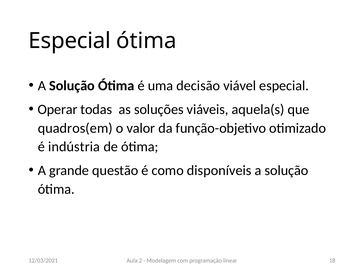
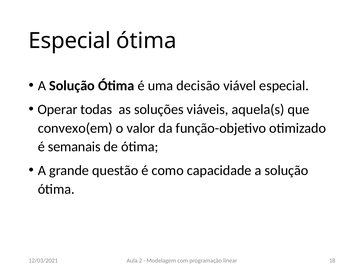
quadros(em: quadros(em -> convexo(em
indústria: indústria -> semanais
disponíveis: disponíveis -> capacidade
